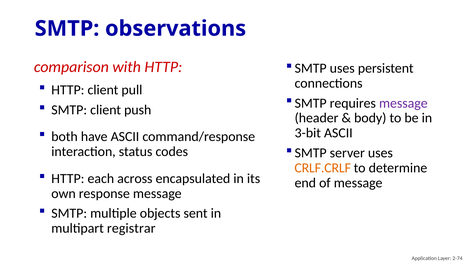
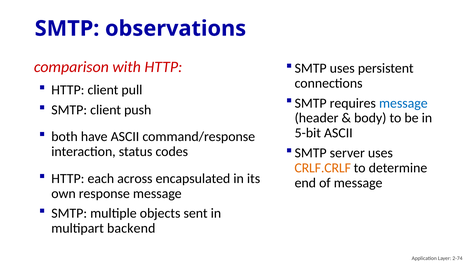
message at (403, 103) colour: purple -> blue
3-bit: 3-bit -> 5-bit
registrar: registrar -> backend
